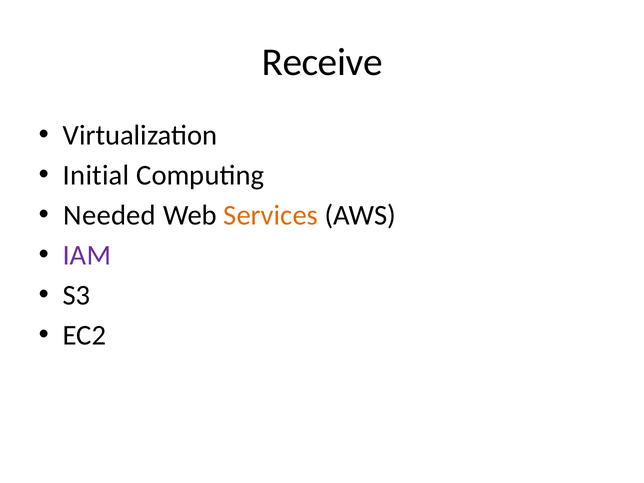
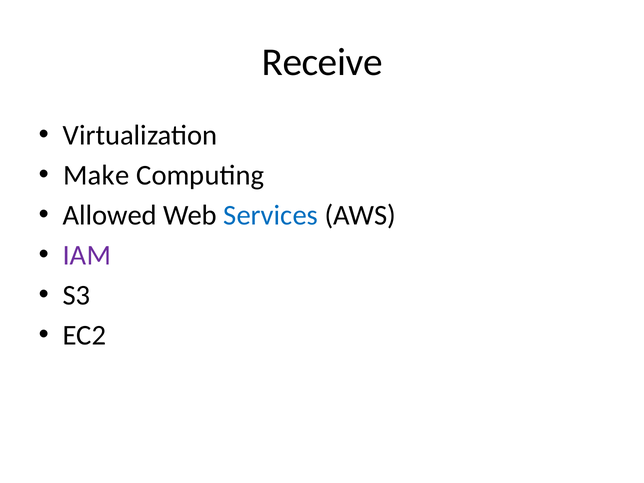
Initial: Initial -> Make
Needed: Needed -> Allowed
Services colour: orange -> blue
